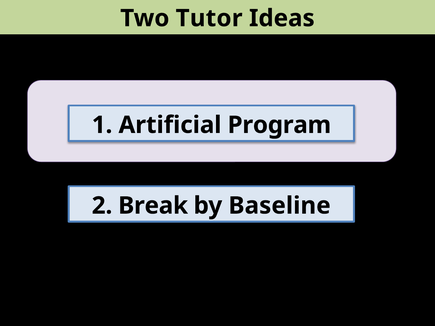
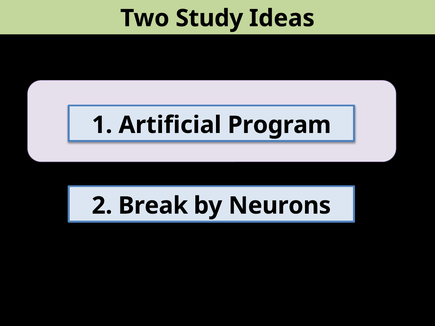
Tutor: Tutor -> Study
Baseline: Baseline -> Neurons
